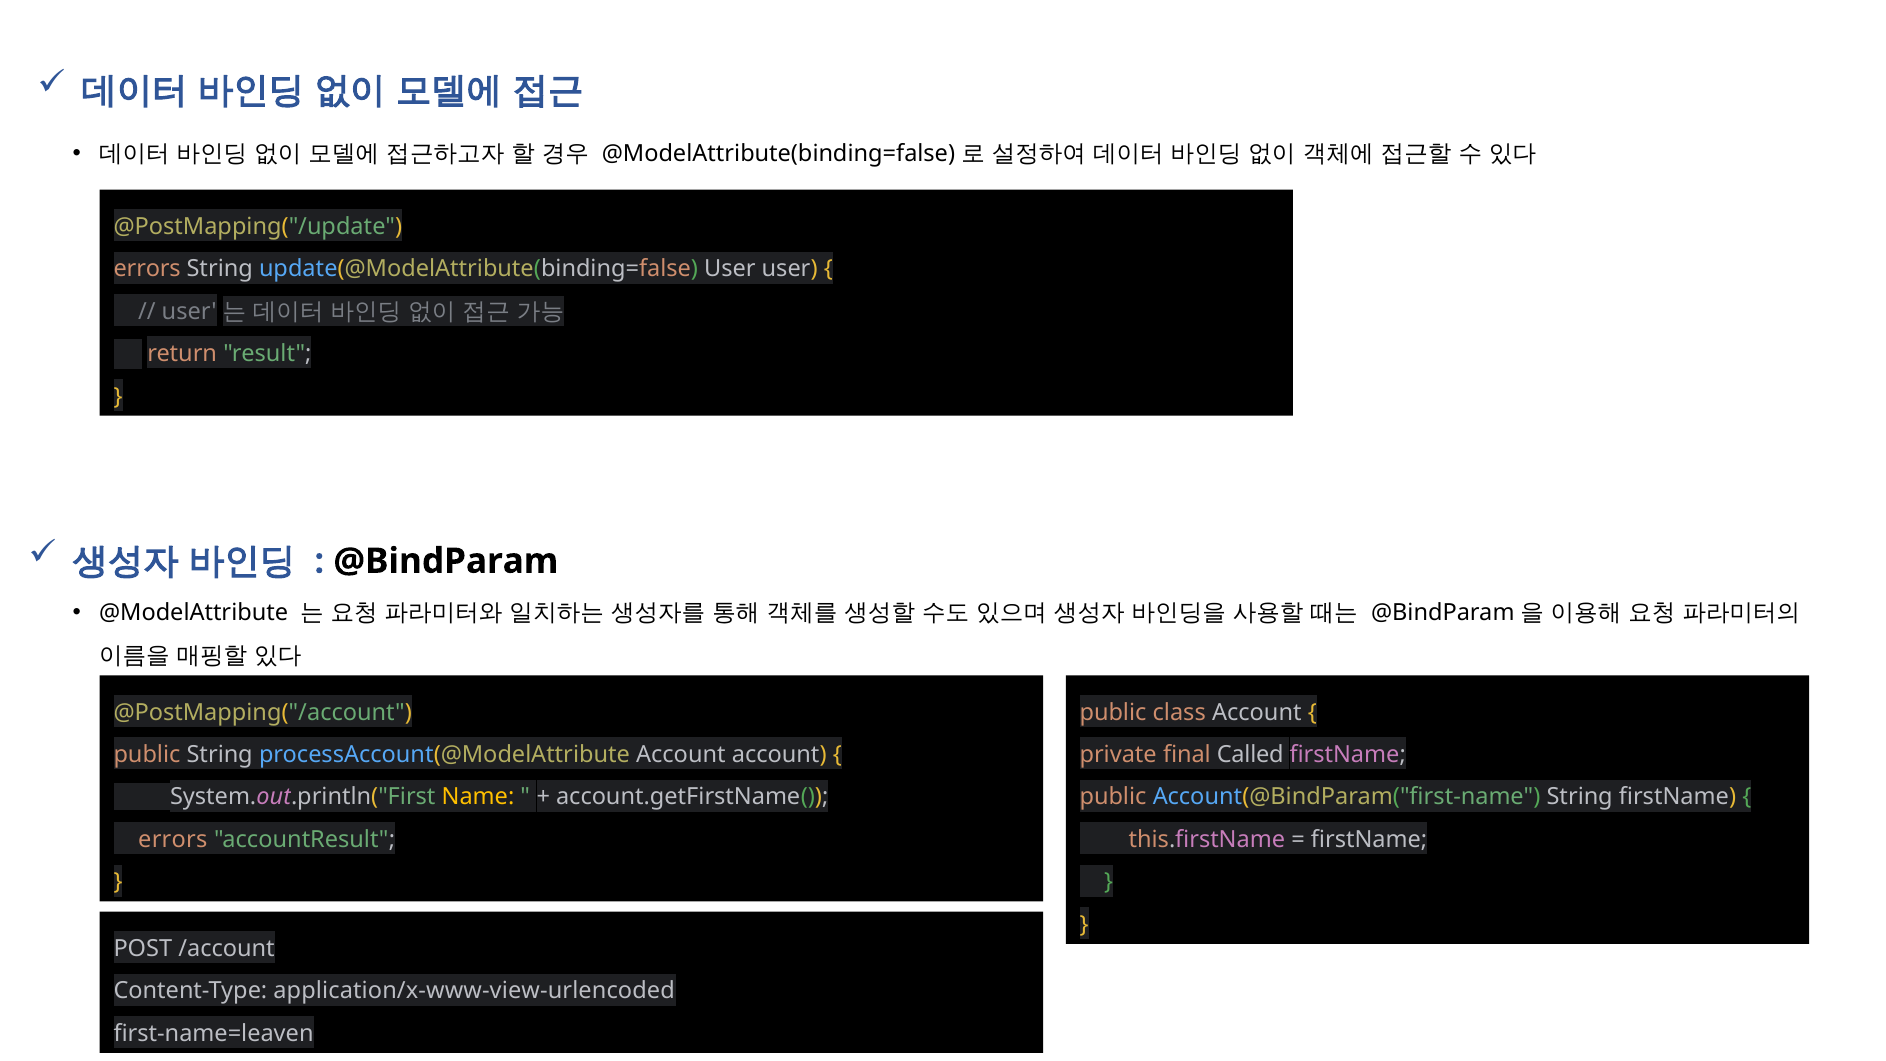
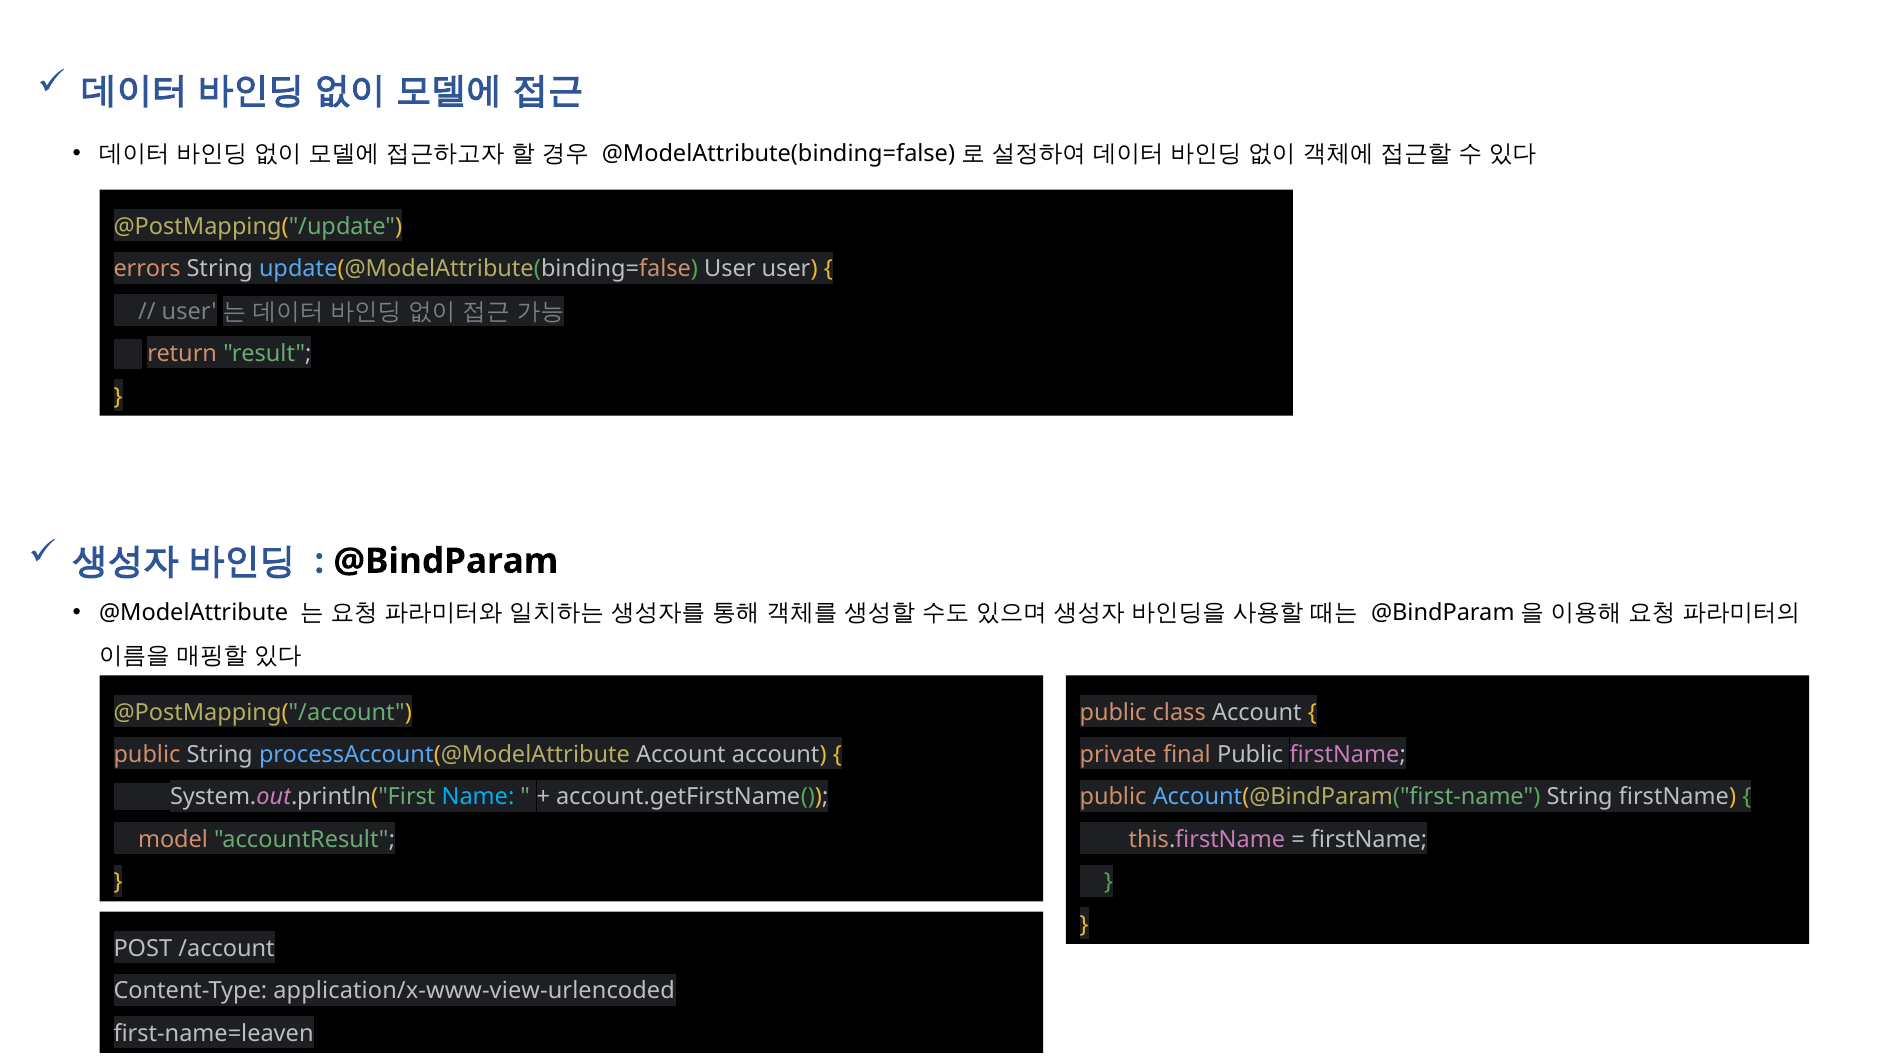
final Called: Called -> Public
Name colour: yellow -> light blue
errors at (173, 840): errors -> model
